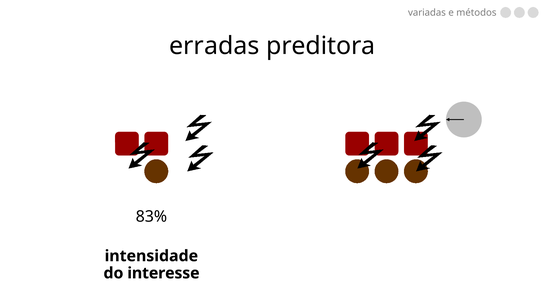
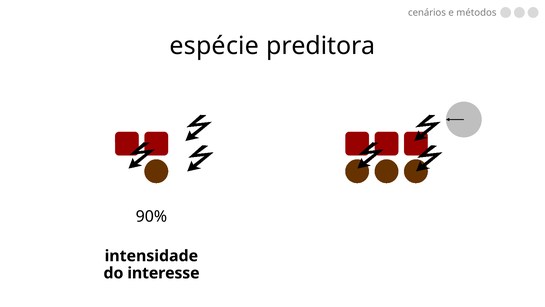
variadas: variadas -> cenários
erradas: erradas -> espécie
83%: 83% -> 90%
